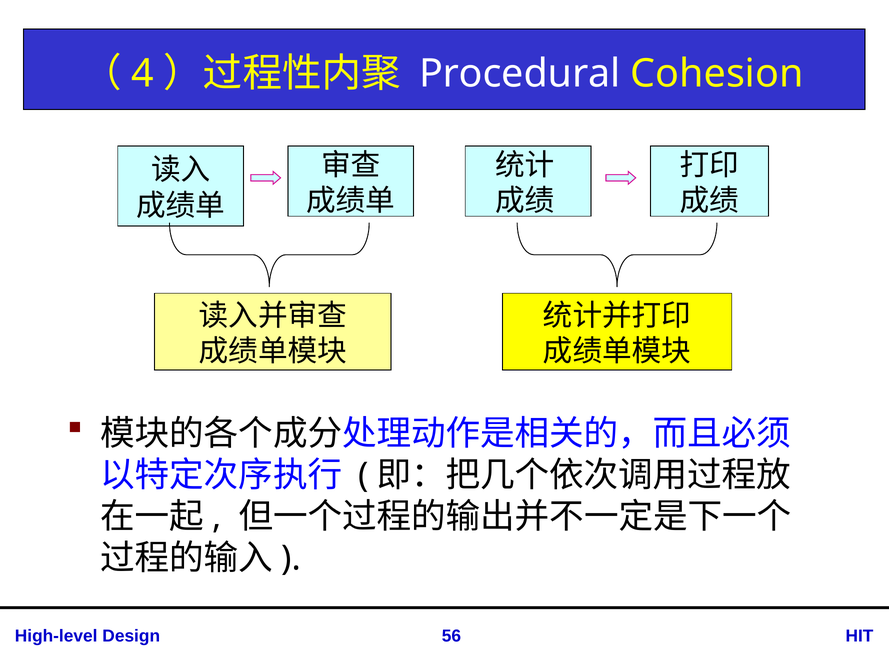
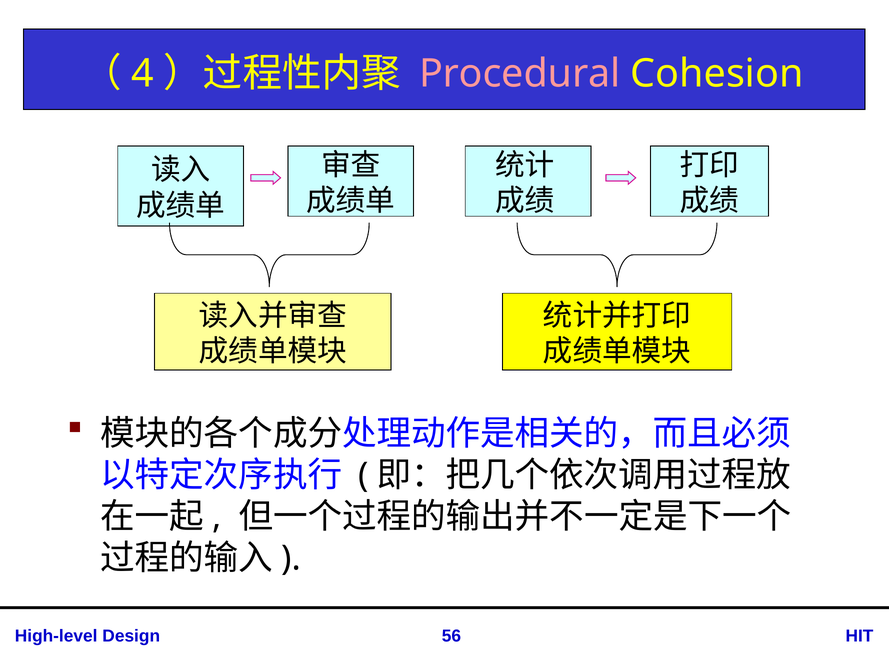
Procedural colour: white -> pink
